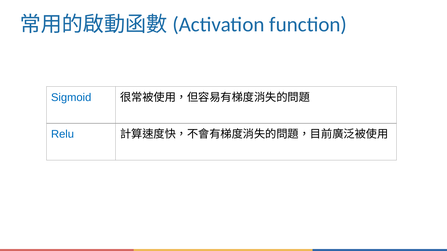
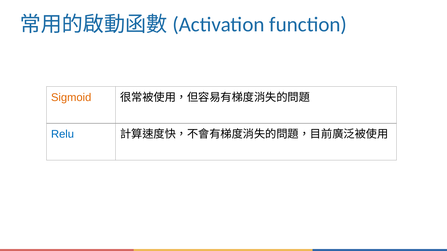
Sigmoid colour: blue -> orange
